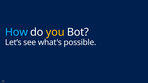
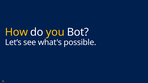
How colour: light blue -> yellow
